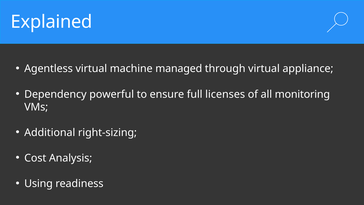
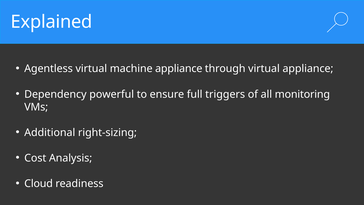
machine managed: managed -> appliance
licenses: licenses -> triggers
Using: Using -> Cloud
